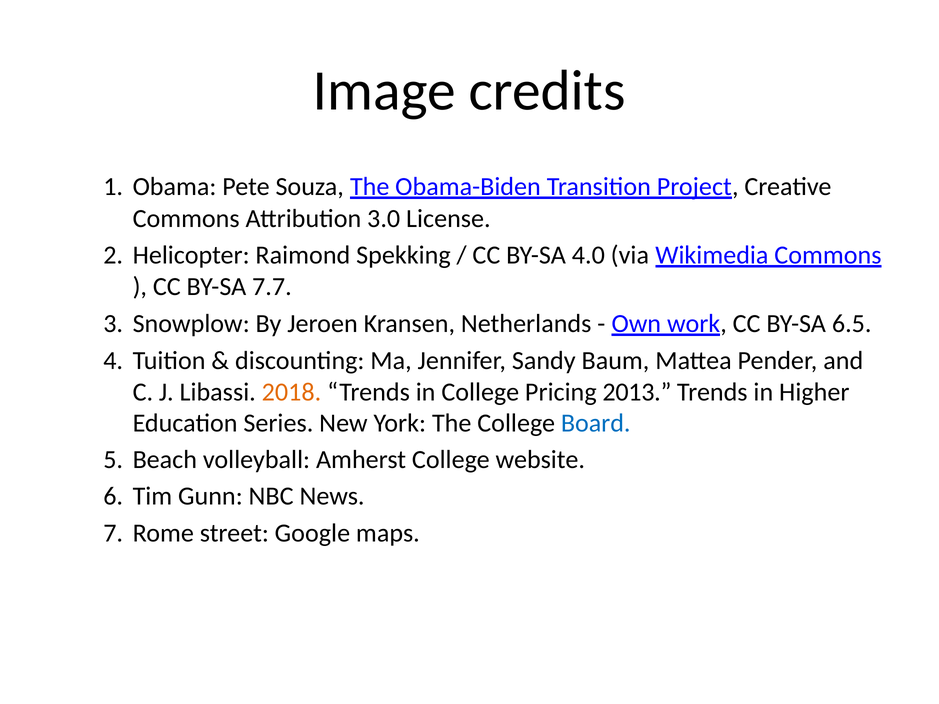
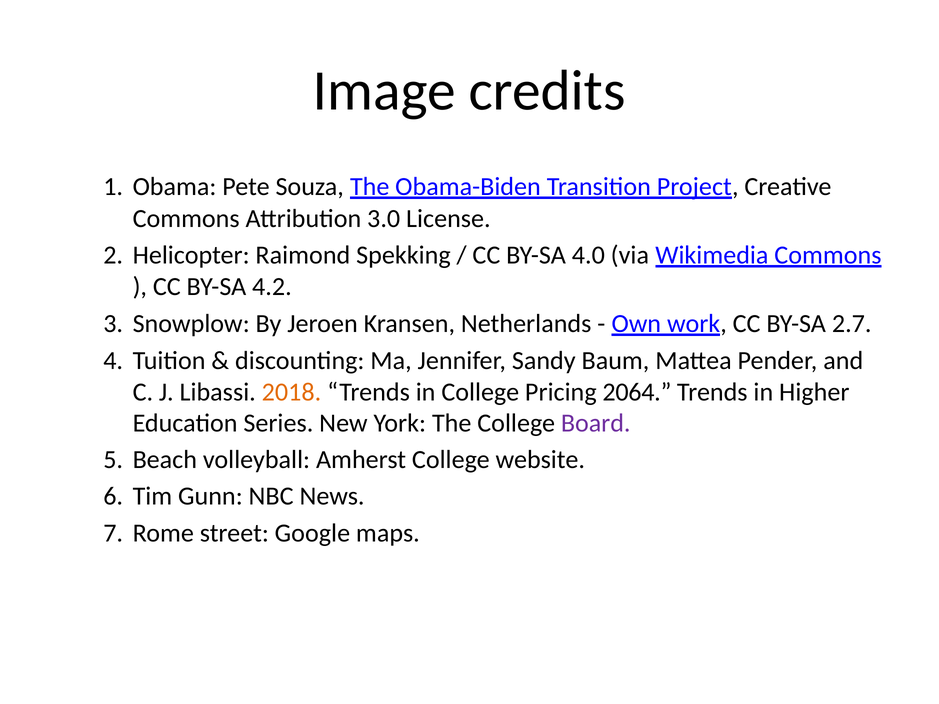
7.7: 7.7 -> 4.2
6.5: 6.5 -> 2.7
2013: 2013 -> 2064
Board colour: blue -> purple
